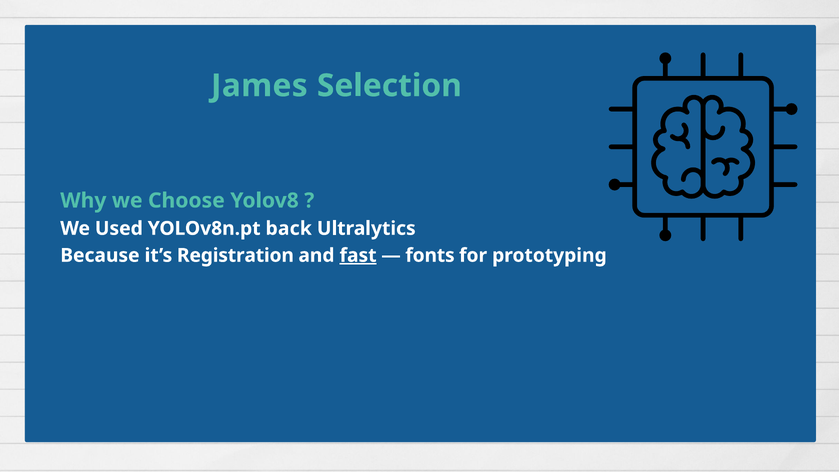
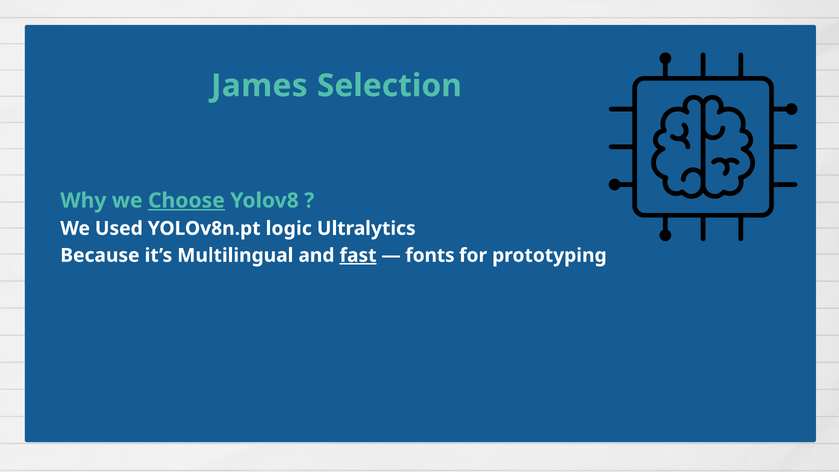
Choose underline: none -> present
back: back -> logic
Registration: Registration -> Multilingual
